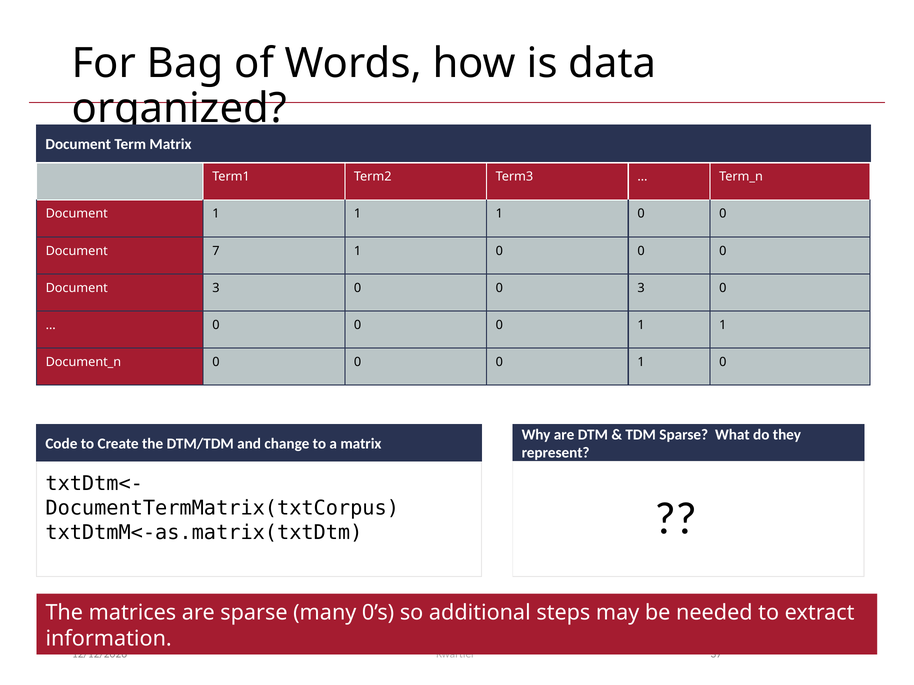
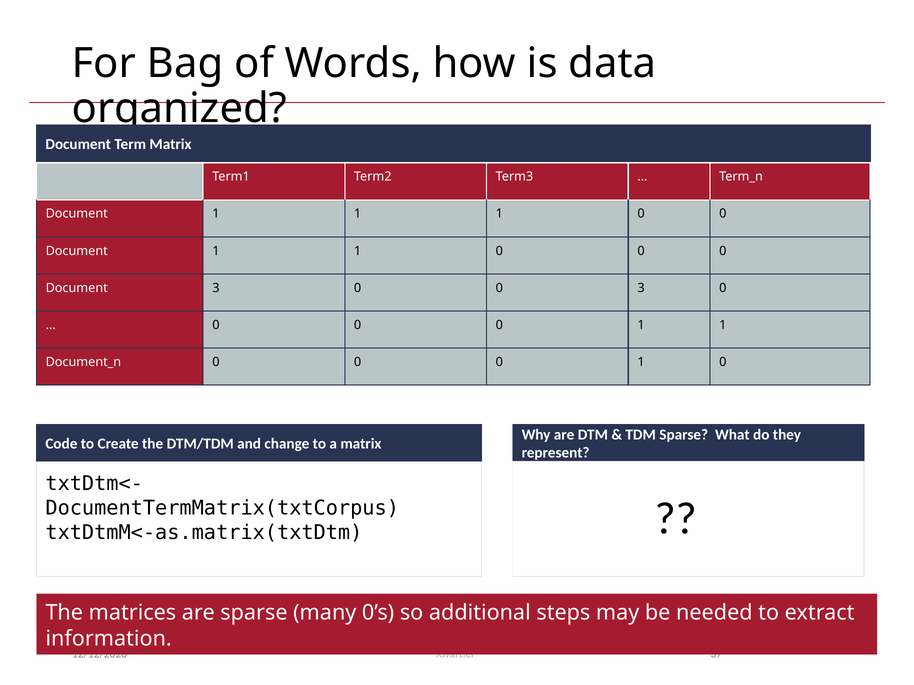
7 at (216, 251): 7 -> 1
